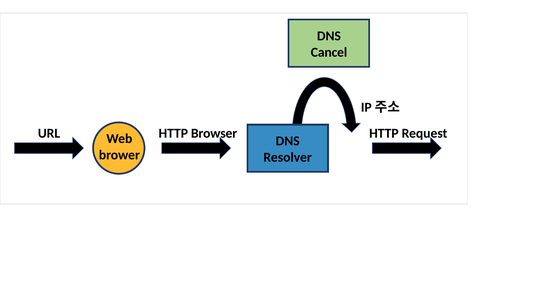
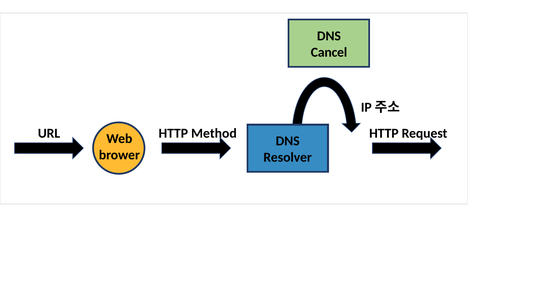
Browser: Browser -> Method
